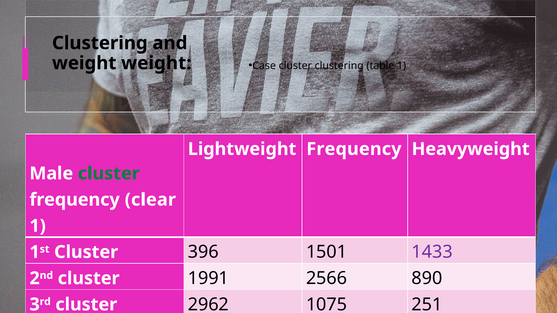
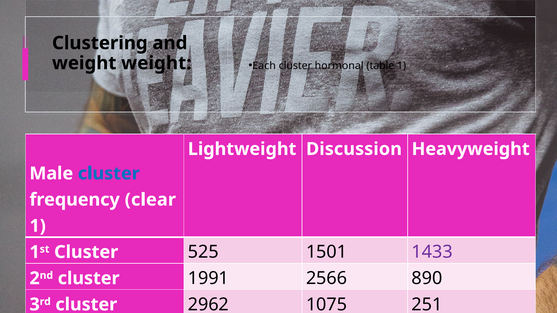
Case: Case -> Each
cluster clustering: clustering -> hormonal
Lightweight Frequency: Frequency -> Discussion
cluster at (109, 174) colour: green -> blue
396: 396 -> 525
